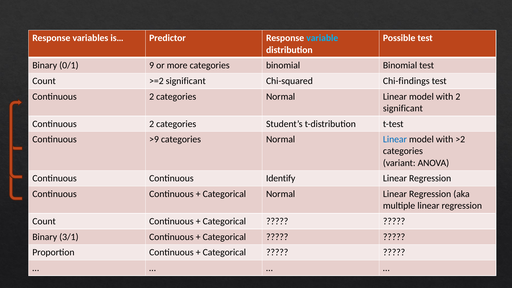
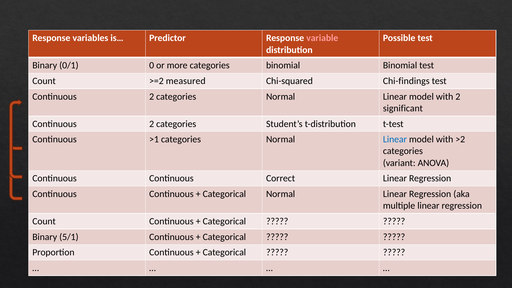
variable colour: light blue -> pink
9: 9 -> 0
>=2 significant: significant -> measured
>9: >9 -> >1
Identify: Identify -> Correct
3/1: 3/1 -> 5/1
